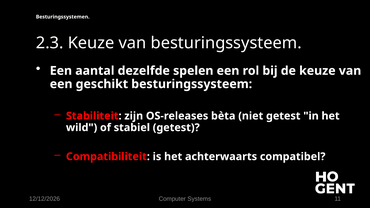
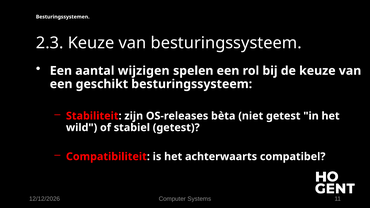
dezelfde: dezelfde -> wijzigen
